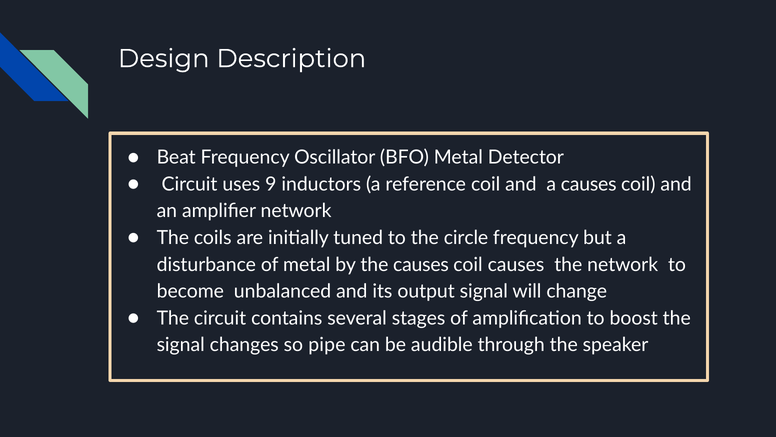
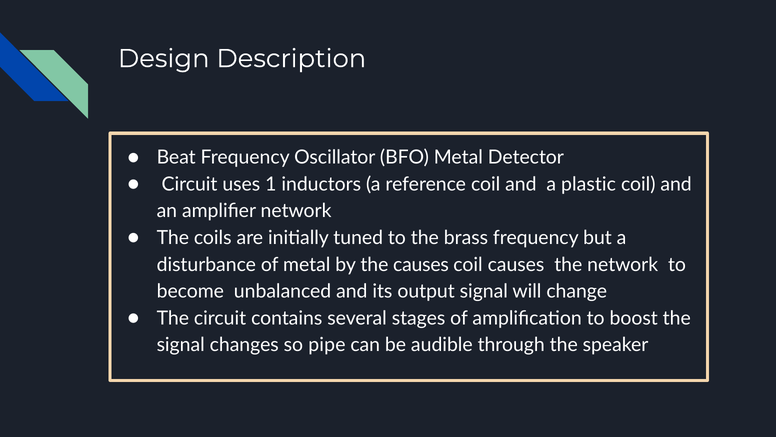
9: 9 -> 1
a causes: causes -> plastic
circle: circle -> brass
